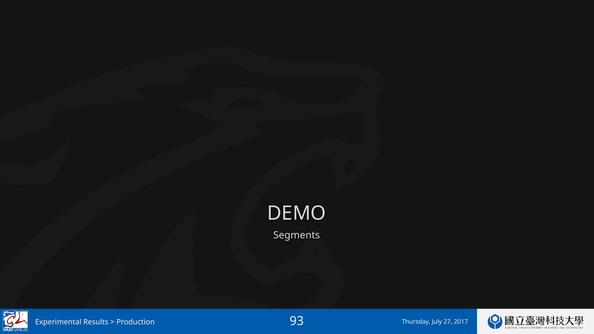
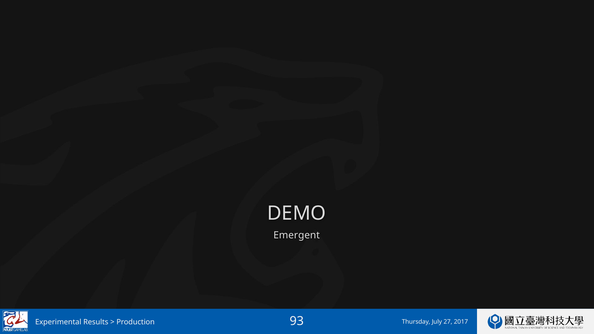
Segments: Segments -> Emergent
